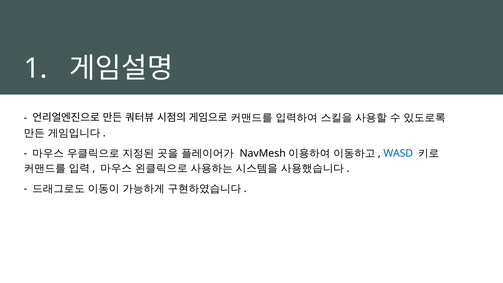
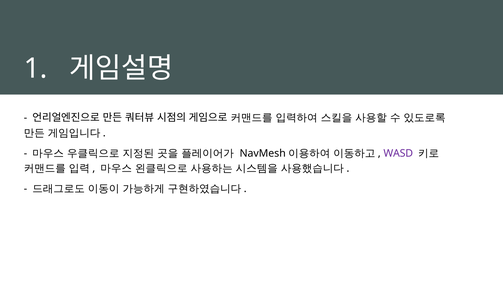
WASD colour: blue -> purple
